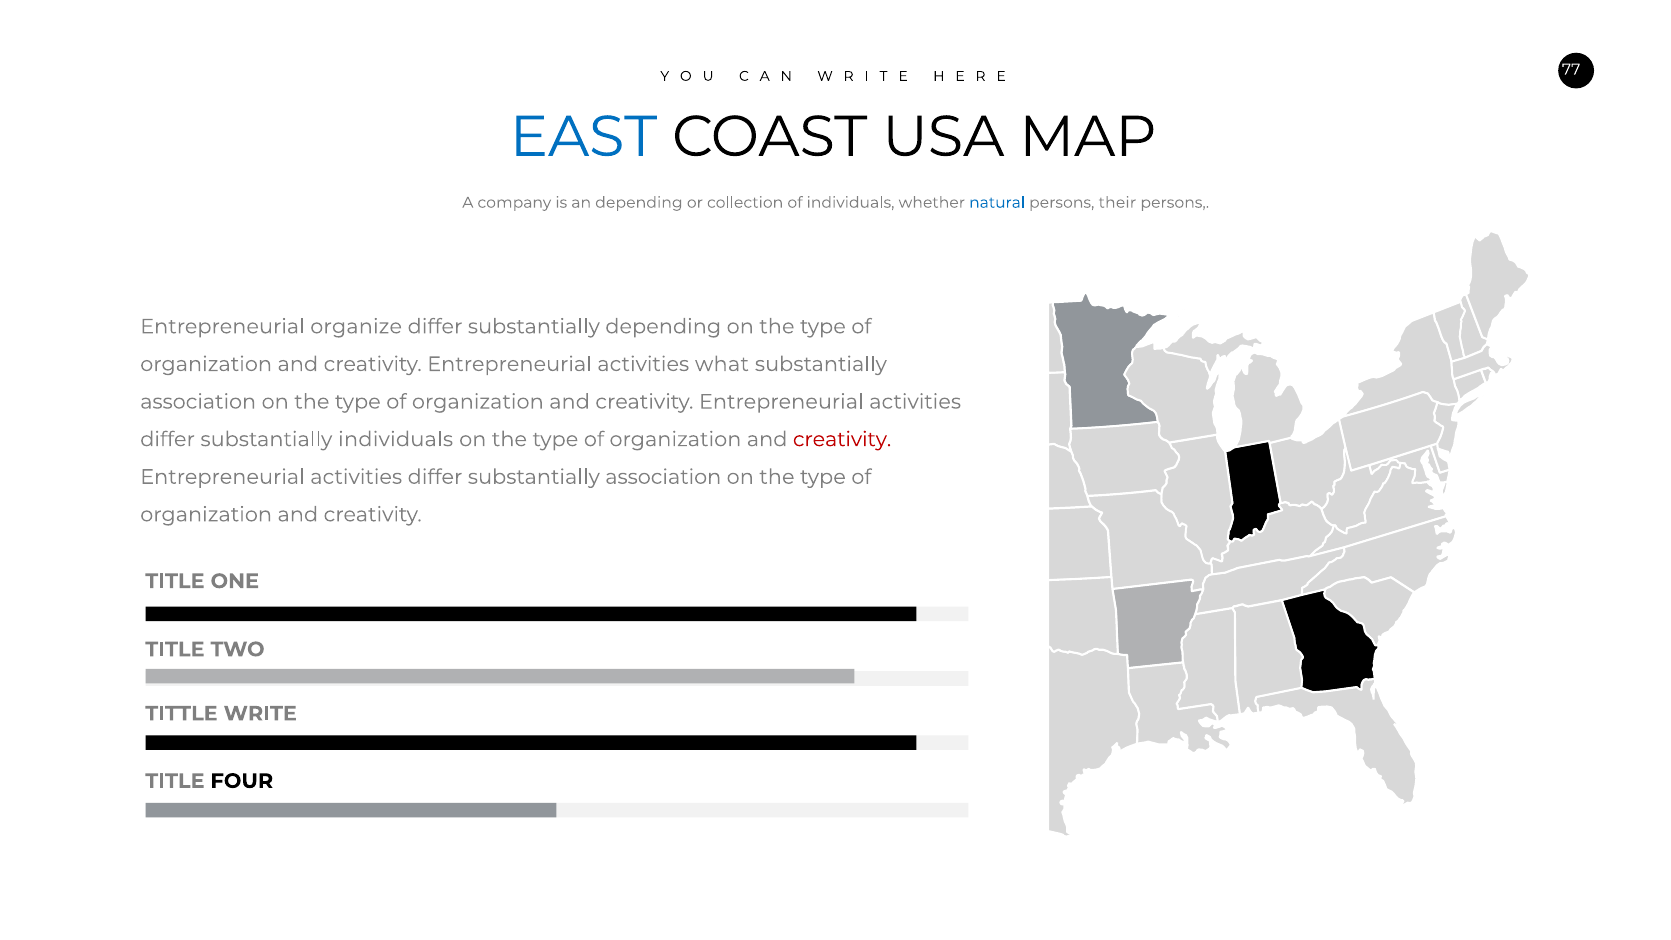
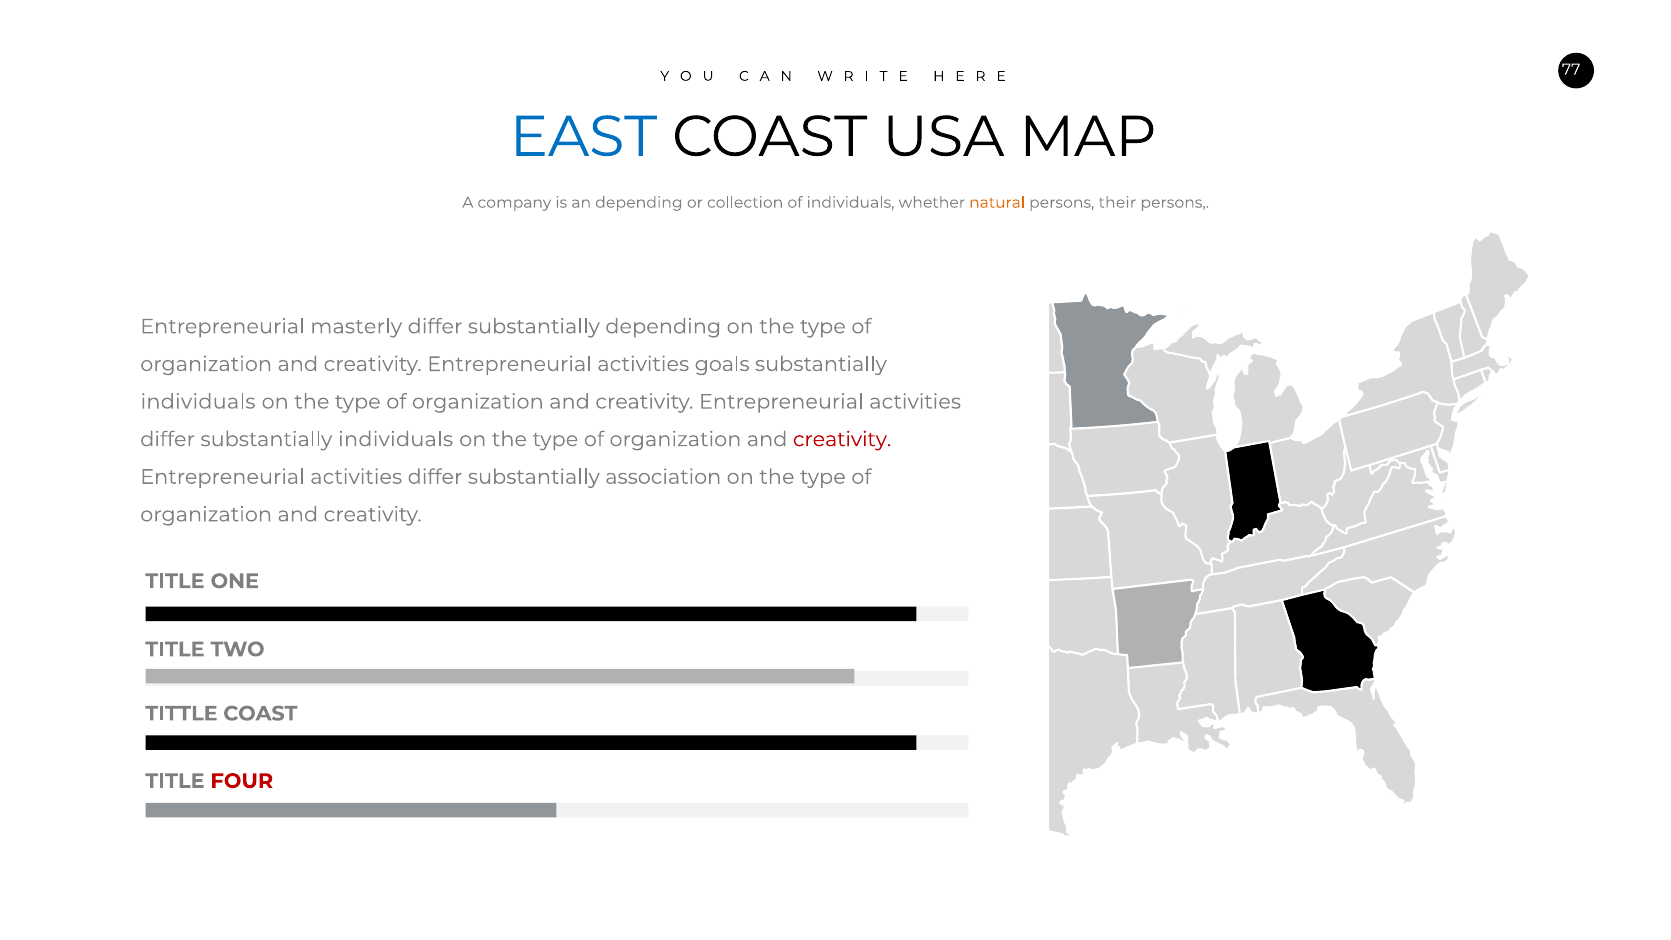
natural colour: blue -> orange
organize: organize -> masterly
what: what -> goals
association at (198, 402): association -> individuals
TITTLE WRITE: WRITE -> COAST
FOUR colour: black -> red
